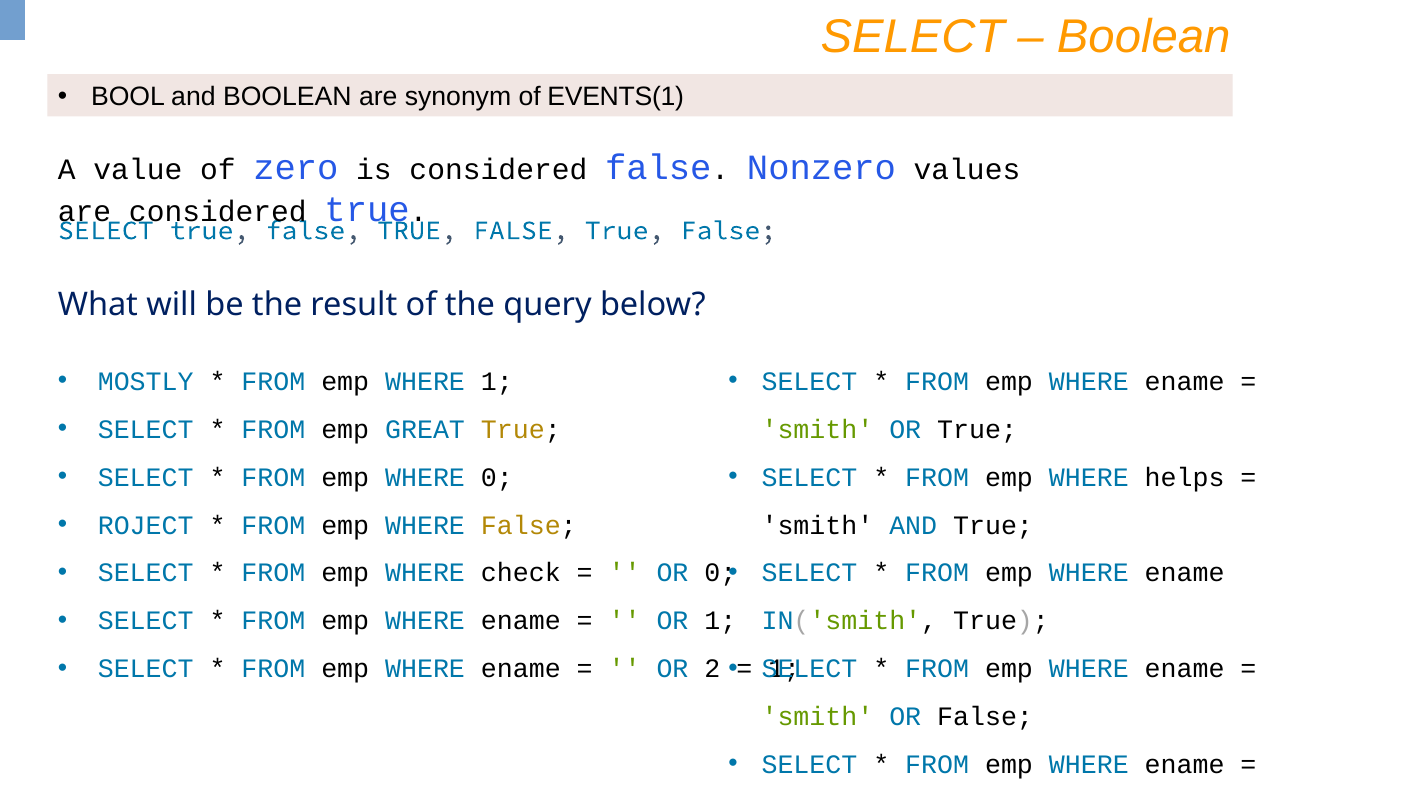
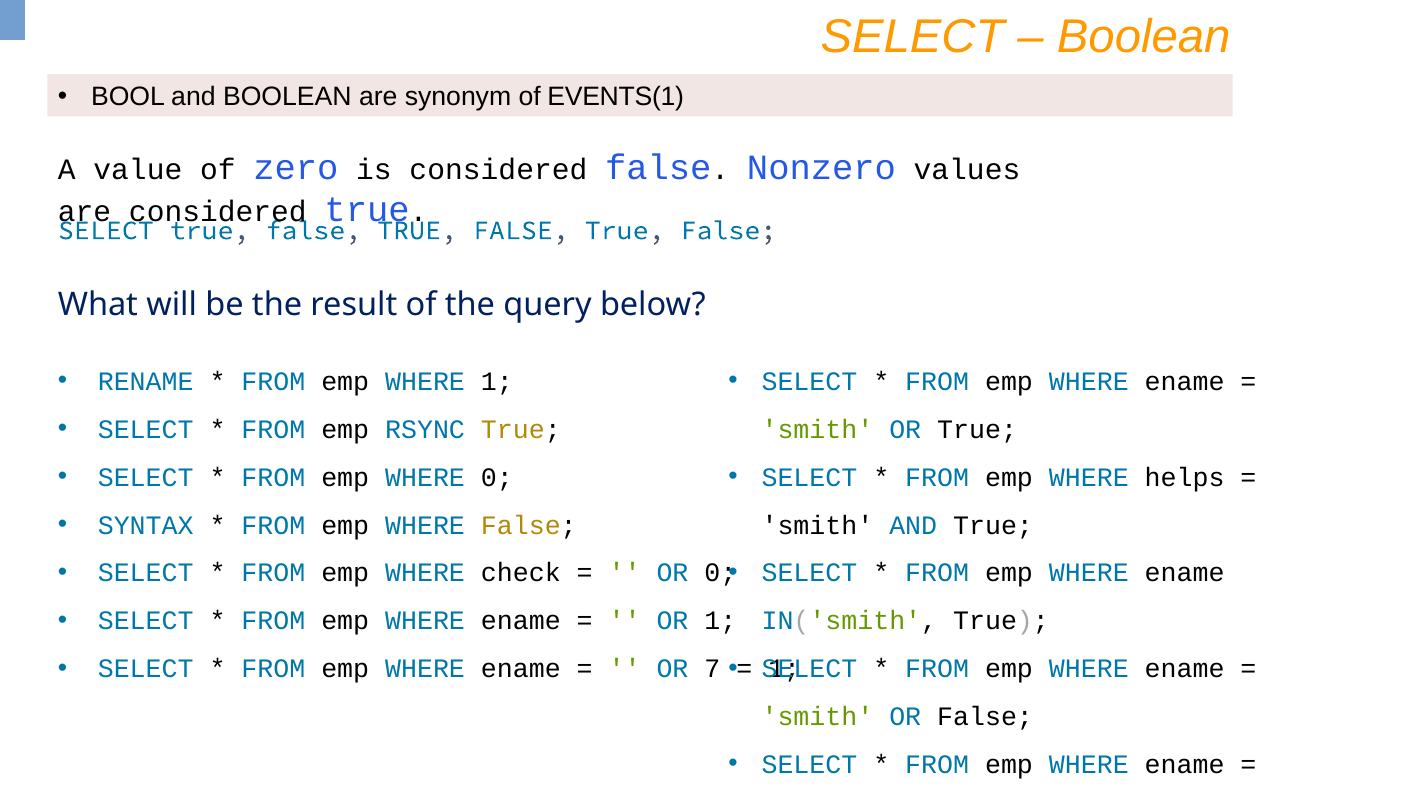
MOSTLY: MOSTLY -> RENAME
GREAT: GREAT -> RSYNC
ROJECT: ROJECT -> SYNTAX
2: 2 -> 7
